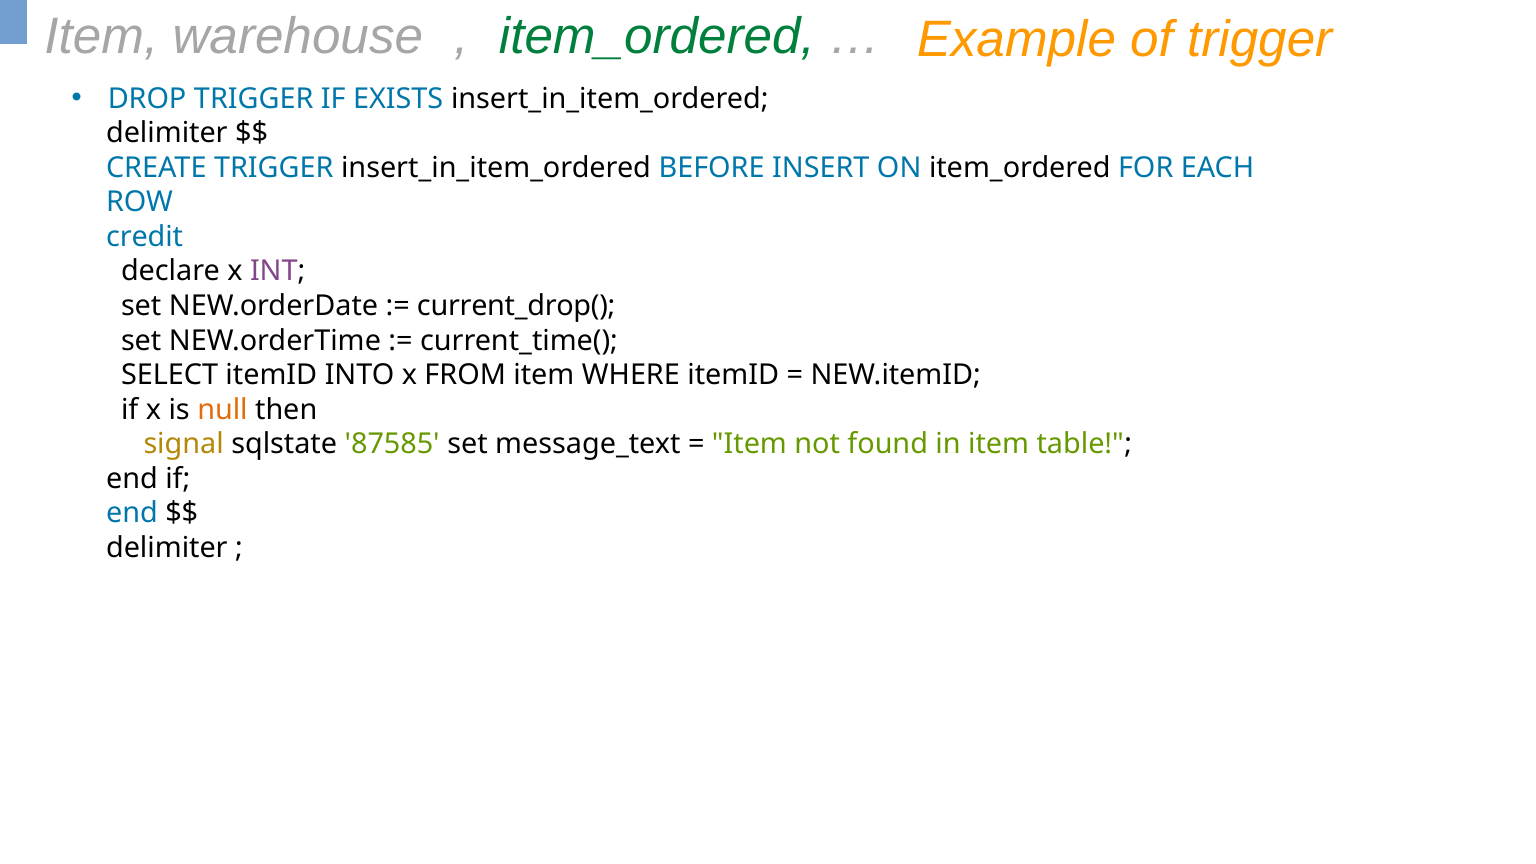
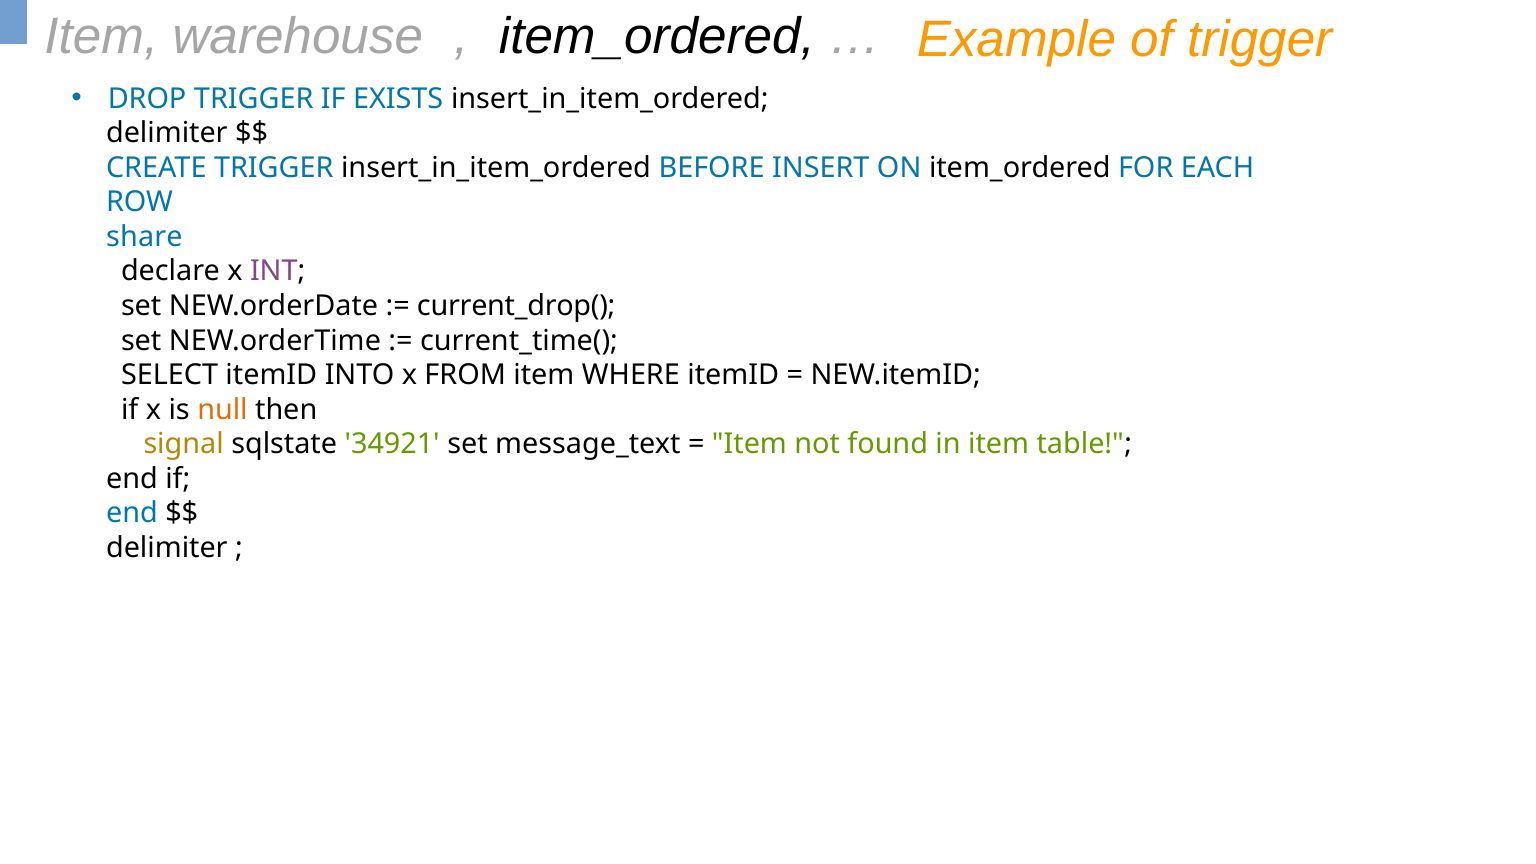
item_ordered at (657, 37) colour: green -> black
credit: credit -> share
87585: 87585 -> 34921
